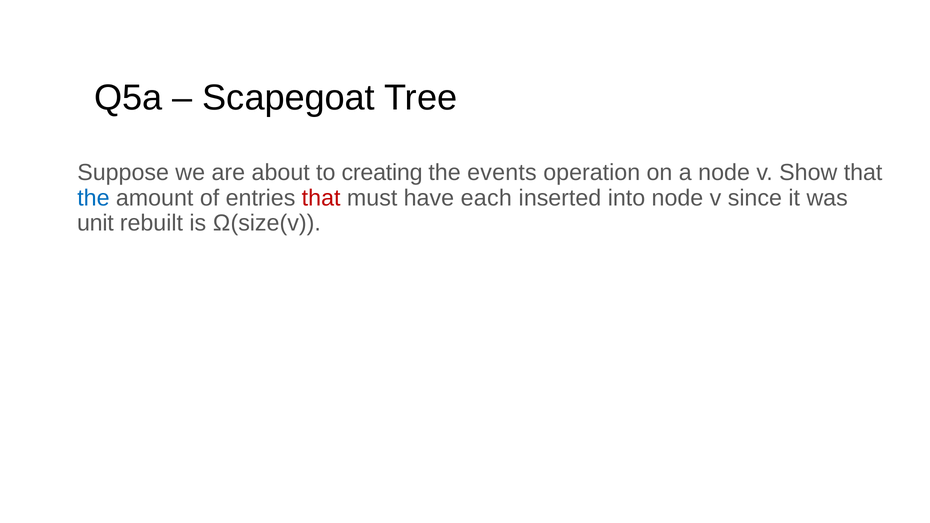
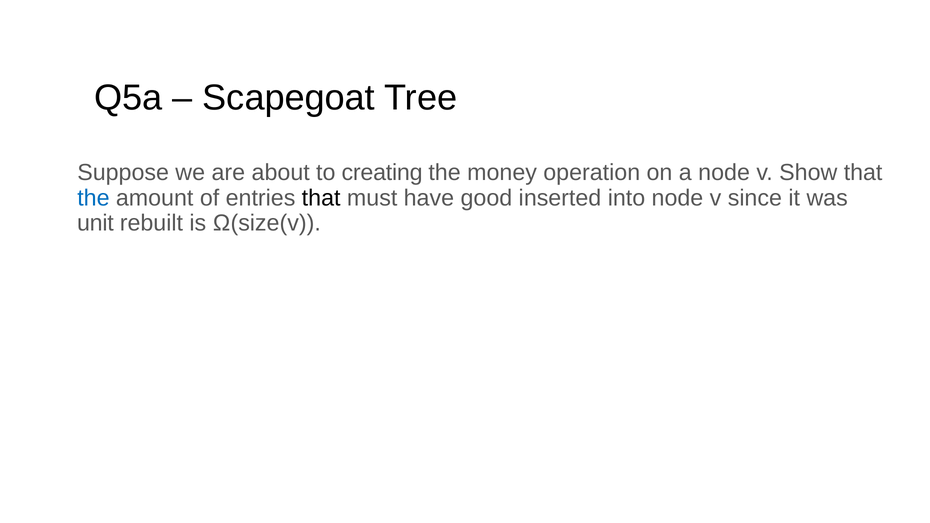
events: events -> money
that at (321, 198) colour: red -> black
each: each -> good
